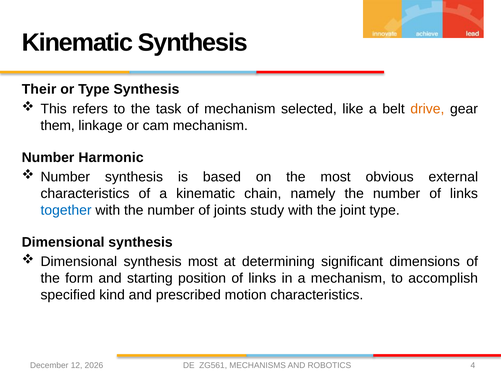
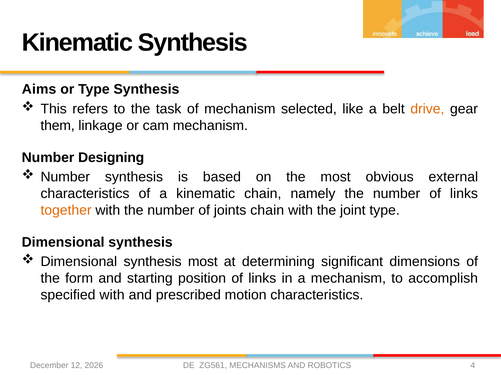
Their: Their -> Aims
Harmonic: Harmonic -> Designing
together colour: blue -> orange
joints study: study -> chain
specified kind: kind -> with
